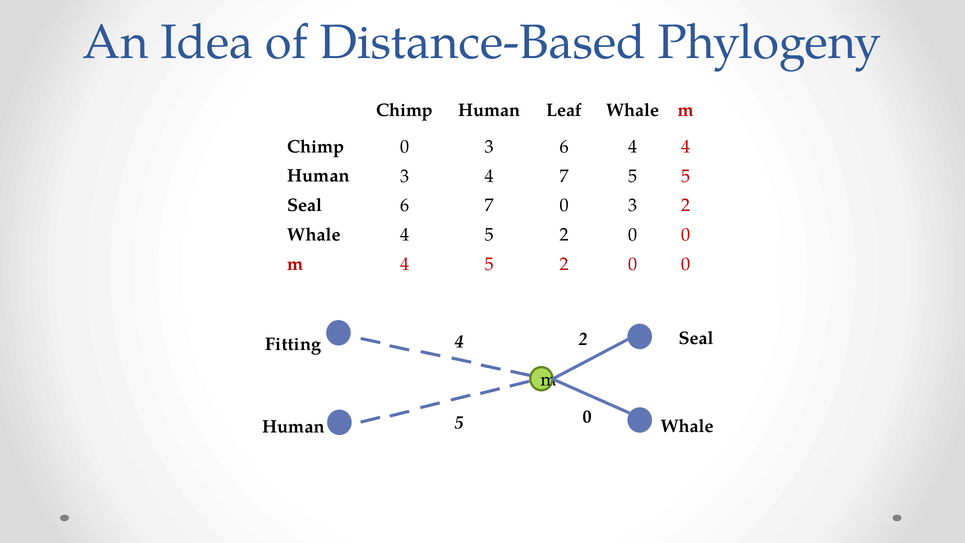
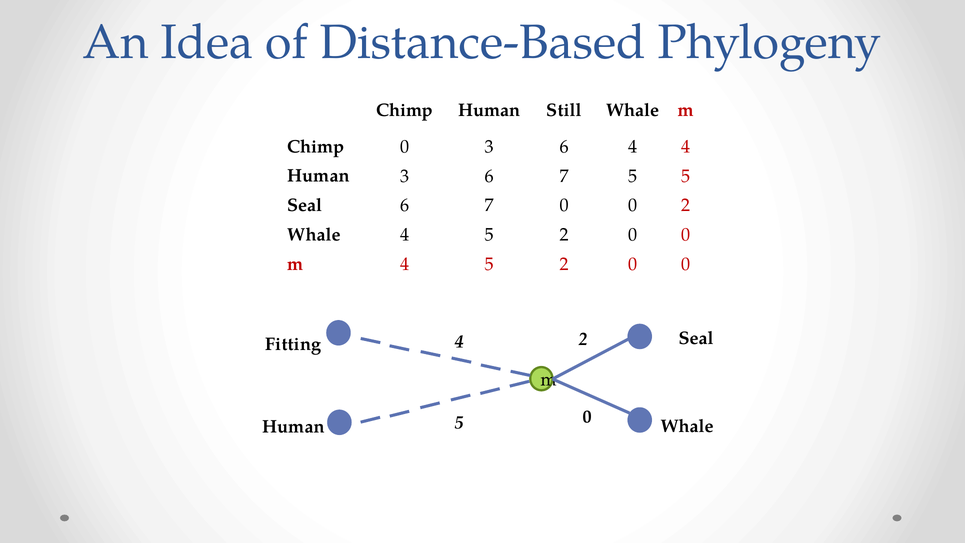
Leaf: Leaf -> Still
Human 3 4: 4 -> 6
7 0 3: 3 -> 0
